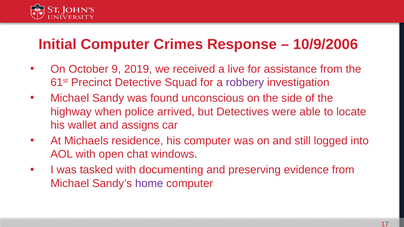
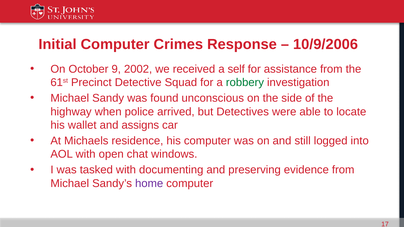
2019: 2019 -> 2002
live: live -> self
robbery colour: purple -> green
